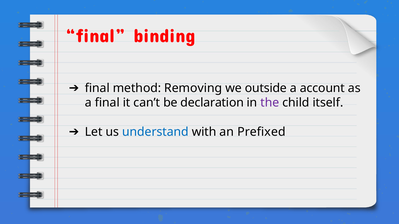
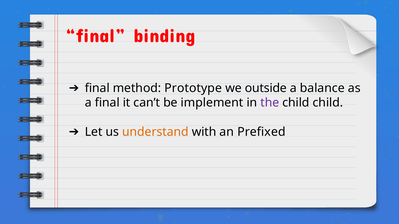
Removing: Removing -> Prototype
account: account -> balance
declaration: declaration -> implement
child itself: itself -> child
understand colour: blue -> orange
